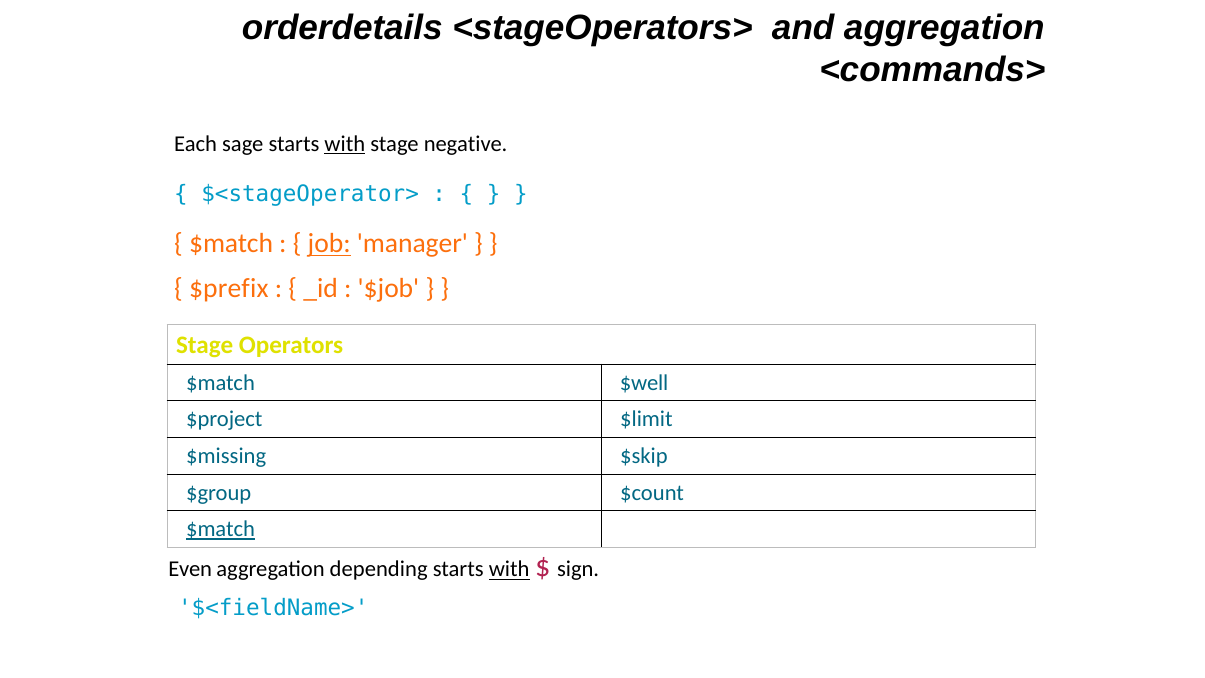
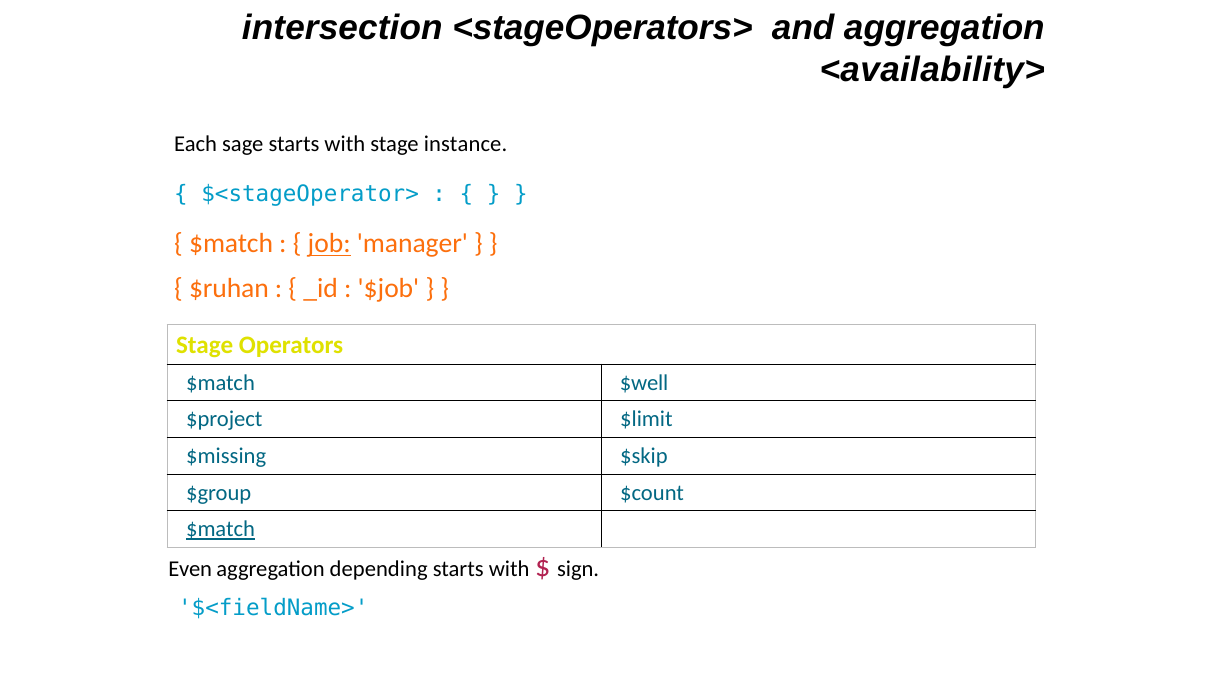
orderdetails: orderdetails -> intersection
<commands>: <commands> -> <availability>
with at (345, 144) underline: present -> none
negative: negative -> instance
$prefix: $prefix -> $ruhan
with at (509, 569) underline: present -> none
